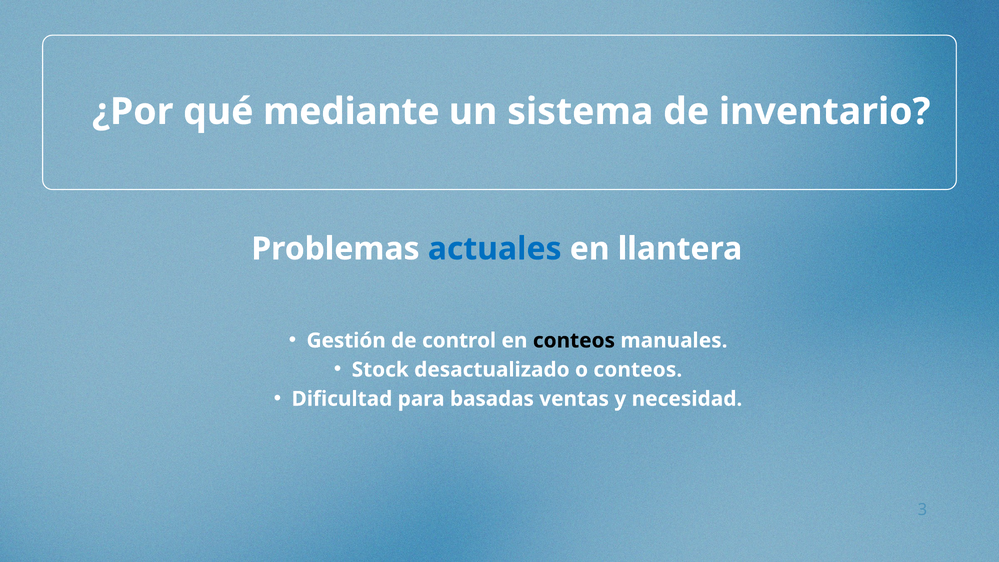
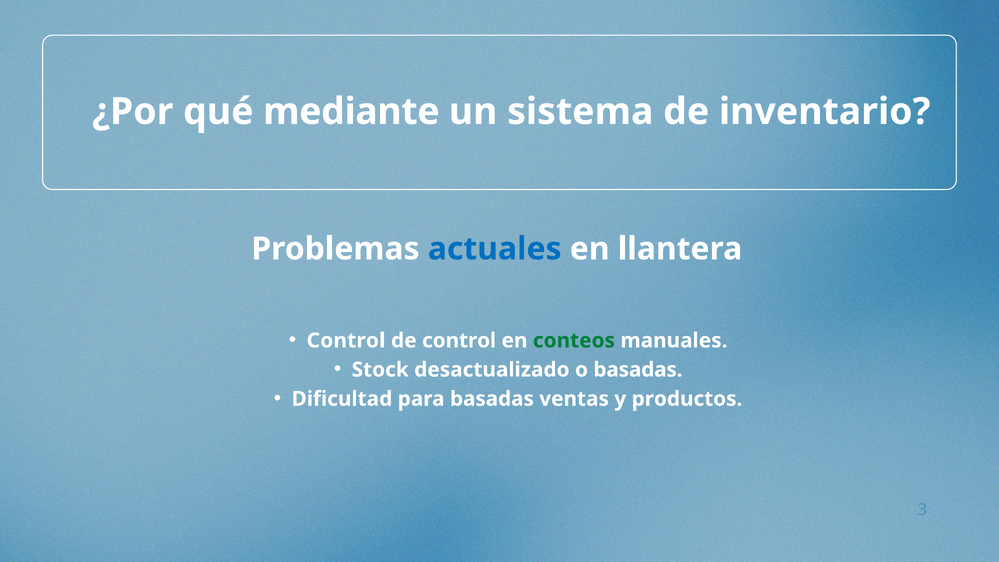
Gestión at (346, 341): Gestión -> Control
conteos at (574, 341) colour: black -> green
o conteos: conteos -> basadas
necesidad: necesidad -> productos
